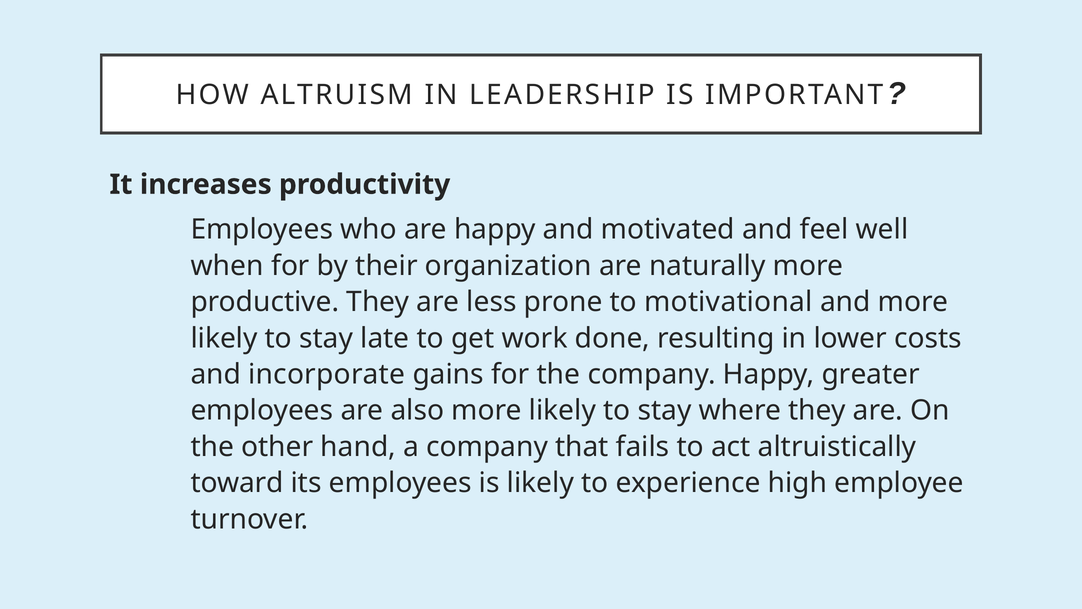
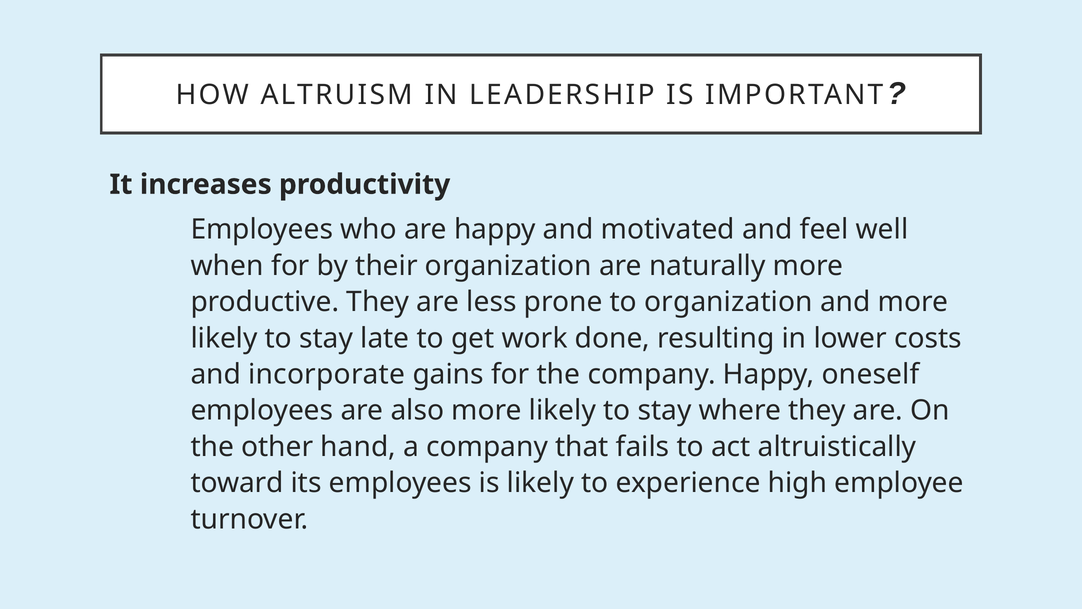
to motivational: motivational -> organization
greater: greater -> oneself
